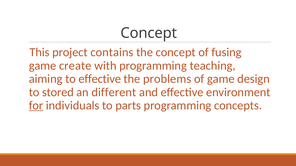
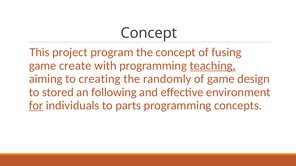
contains: contains -> program
teaching underline: none -> present
to effective: effective -> creating
problems: problems -> randomly
different: different -> following
